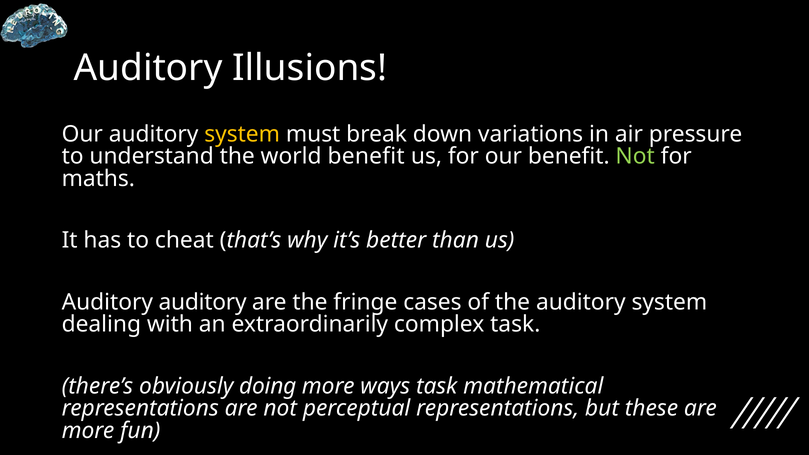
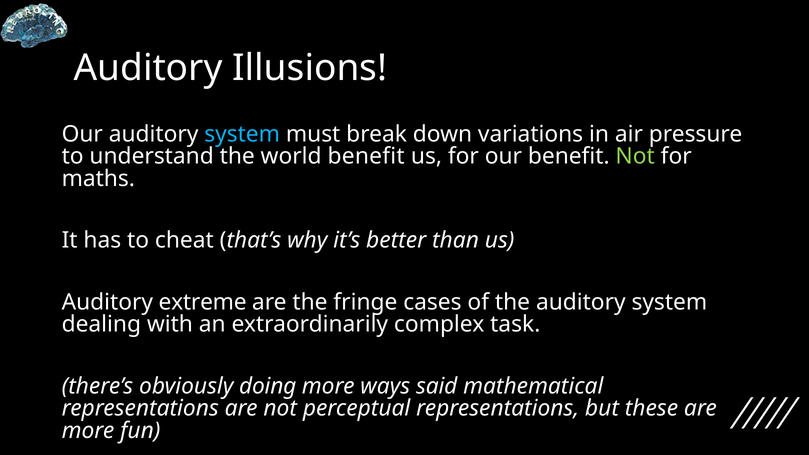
system at (242, 134) colour: yellow -> light blue
Auditory auditory: auditory -> extreme
ways task: task -> said
